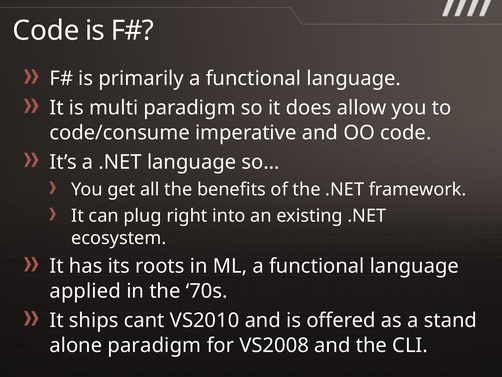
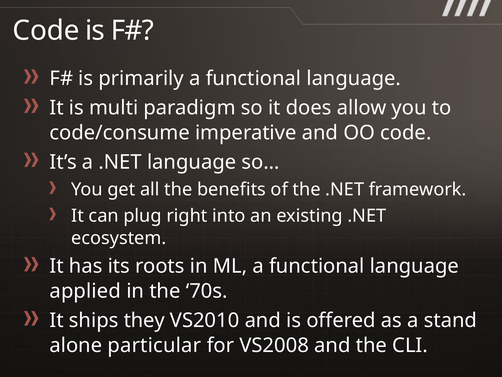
cant: cant -> they
alone paradigm: paradigm -> particular
